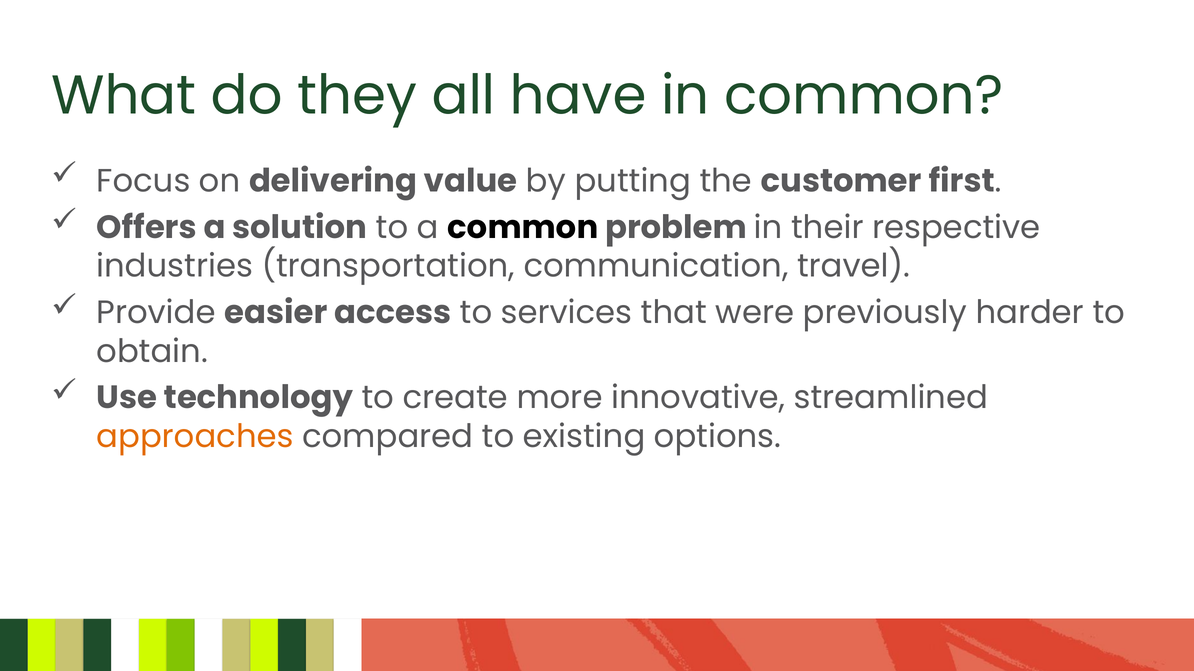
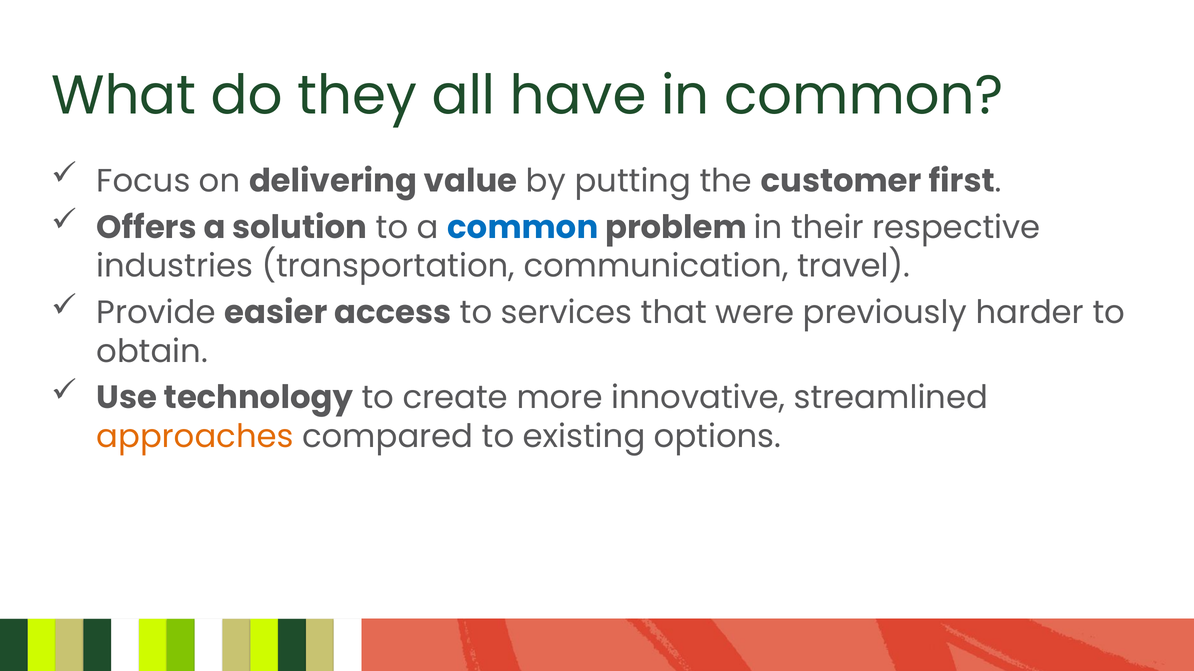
common at (523, 228) colour: black -> blue
